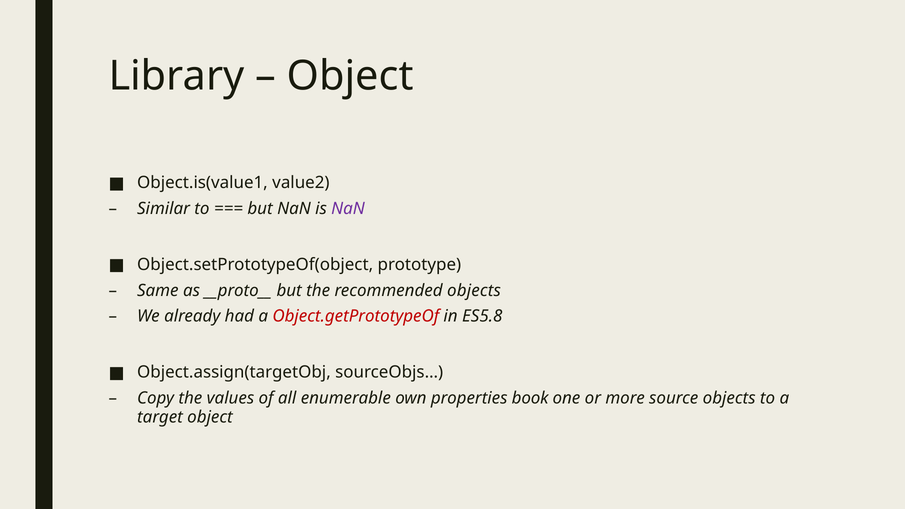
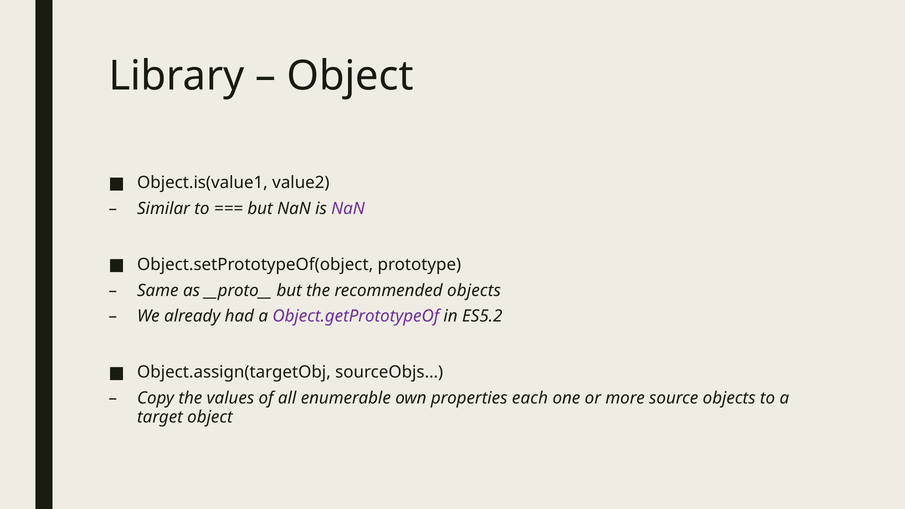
Object.getPrototypeOf colour: red -> purple
ES5.8: ES5.8 -> ES5.2
book: book -> each
